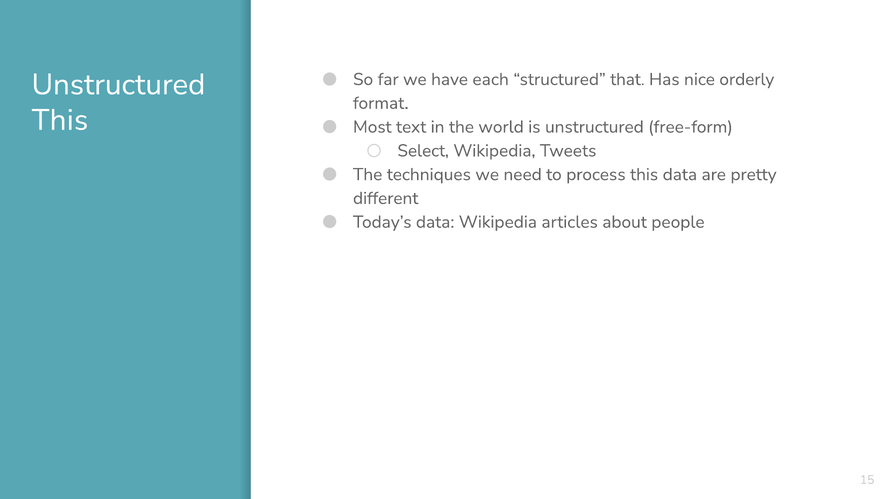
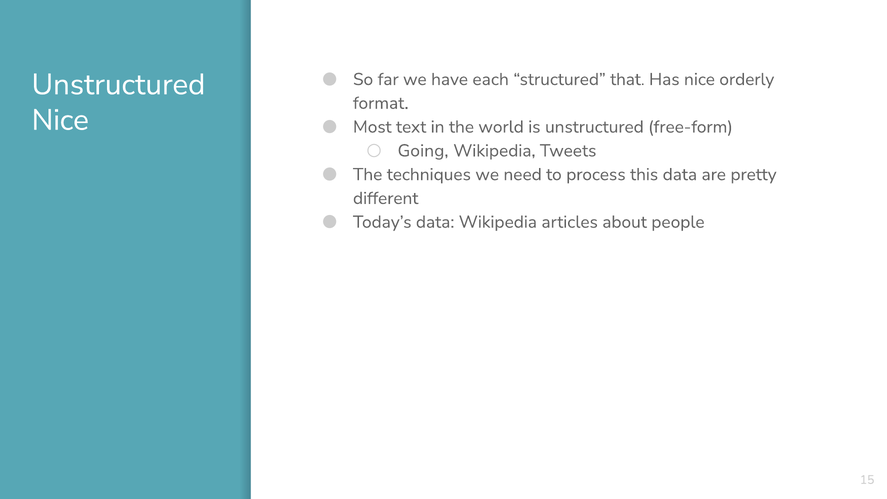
This at (60, 120): This -> Nice
Select: Select -> Going
